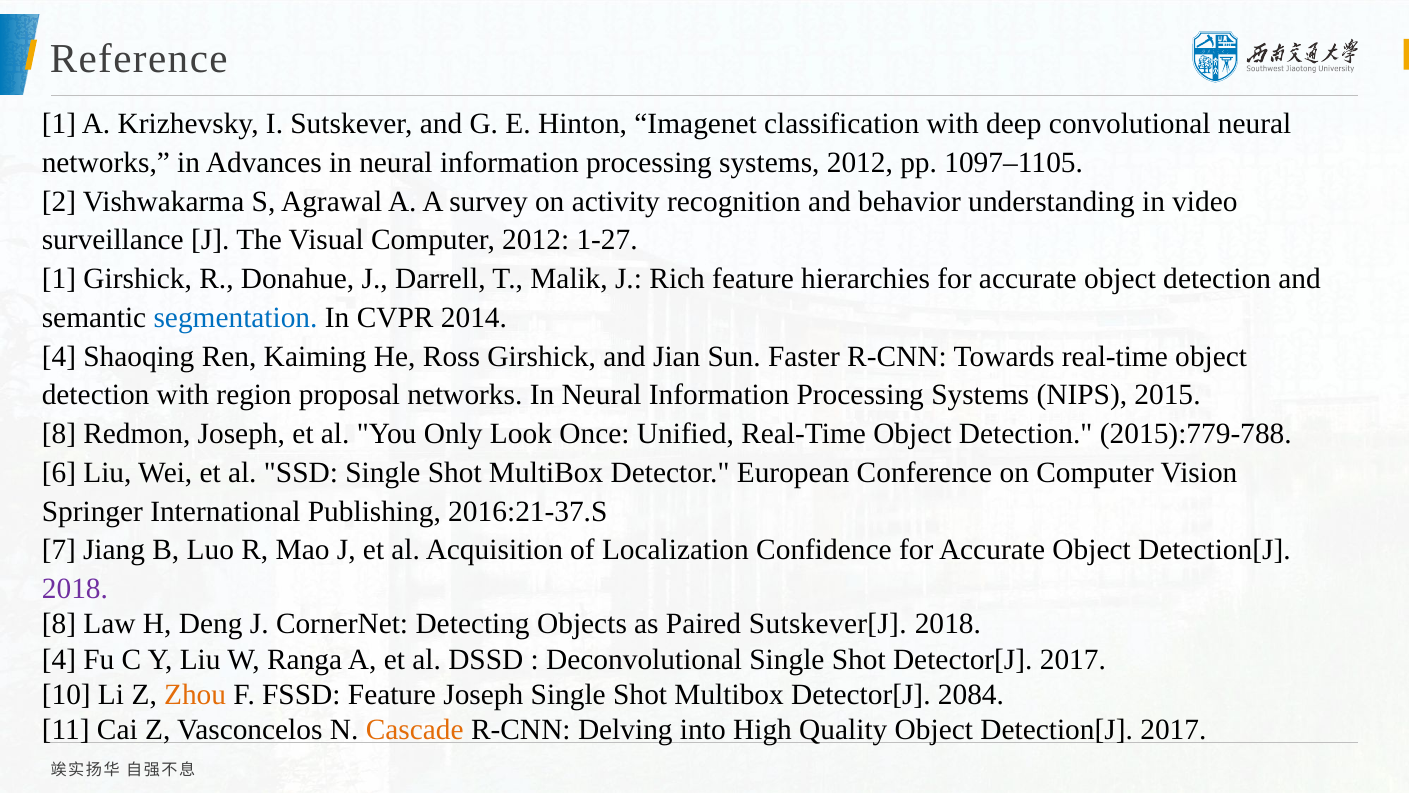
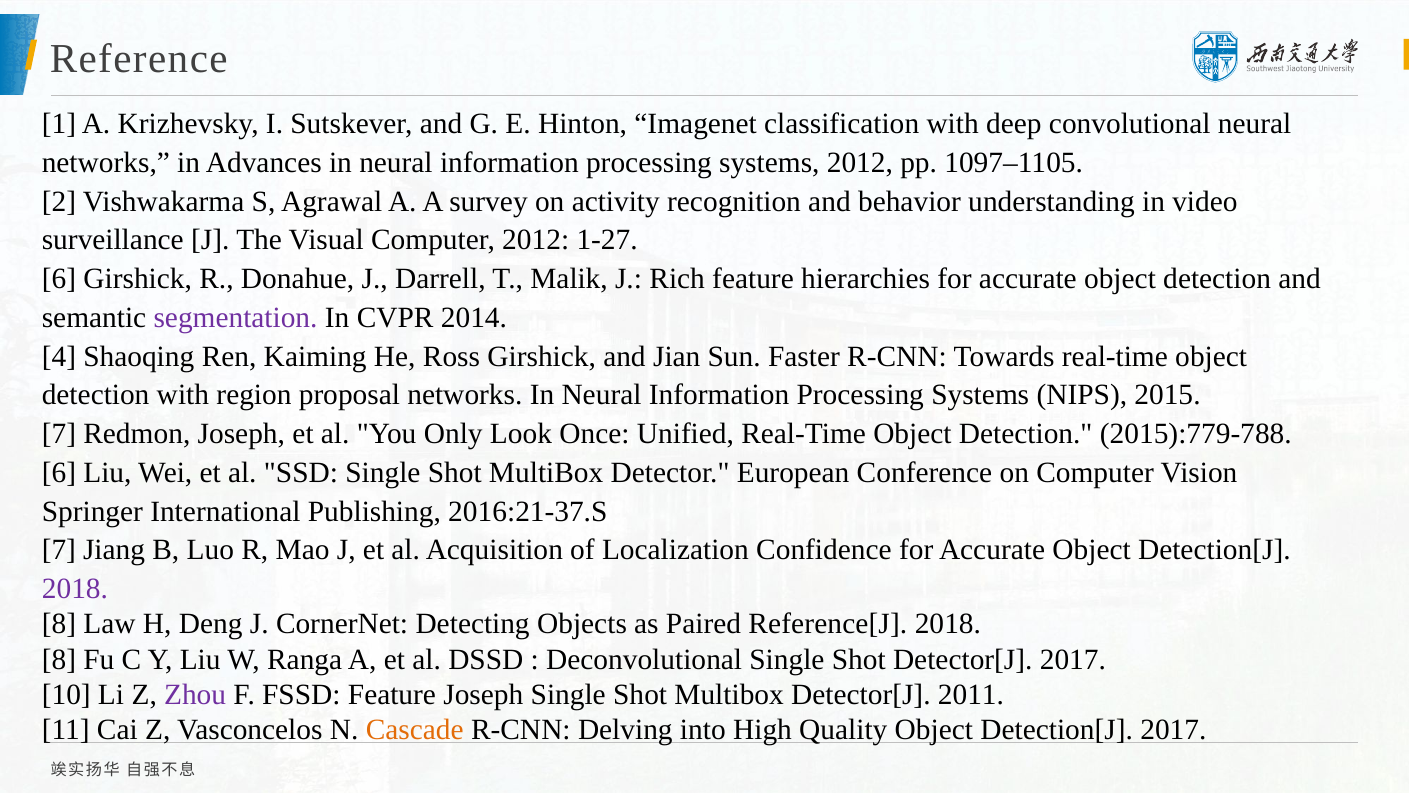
1 at (59, 279): 1 -> 6
segmentation colour: blue -> purple
8 at (59, 434): 8 -> 7
Sutskever[J: Sutskever[J -> Reference[J
4 at (59, 659): 4 -> 8
Zhou colour: orange -> purple
2084: 2084 -> 2011
